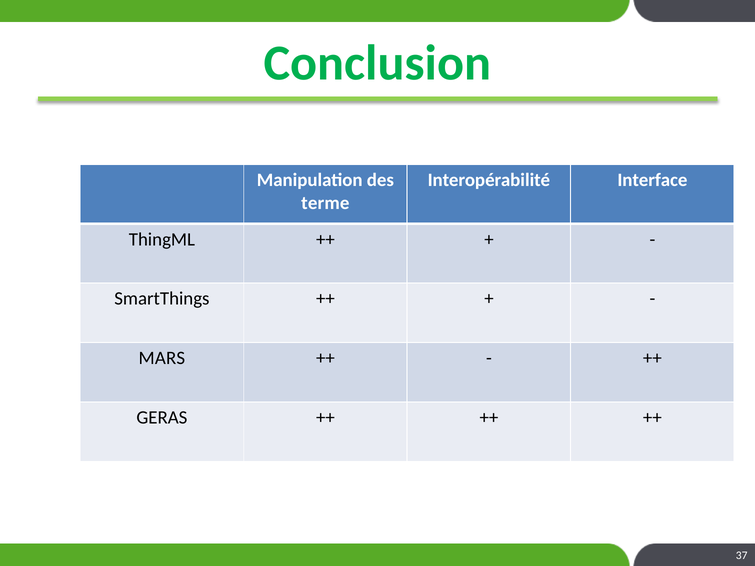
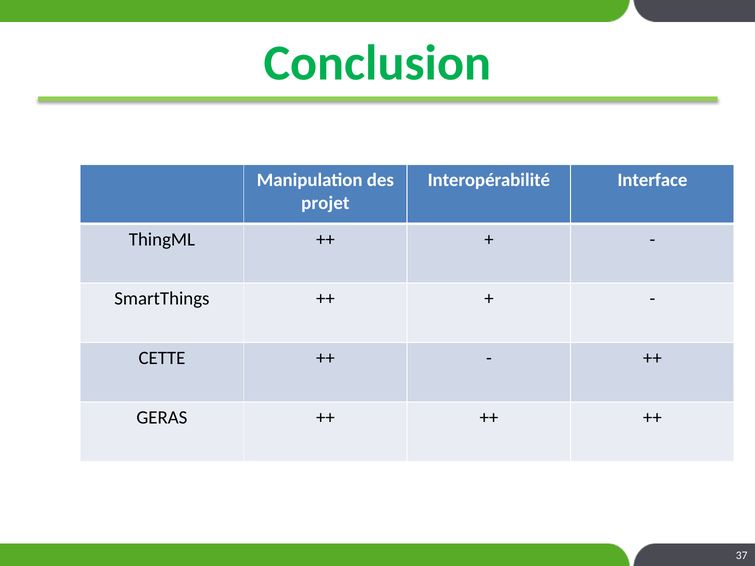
terme: terme -> projet
MARS: MARS -> CETTE
